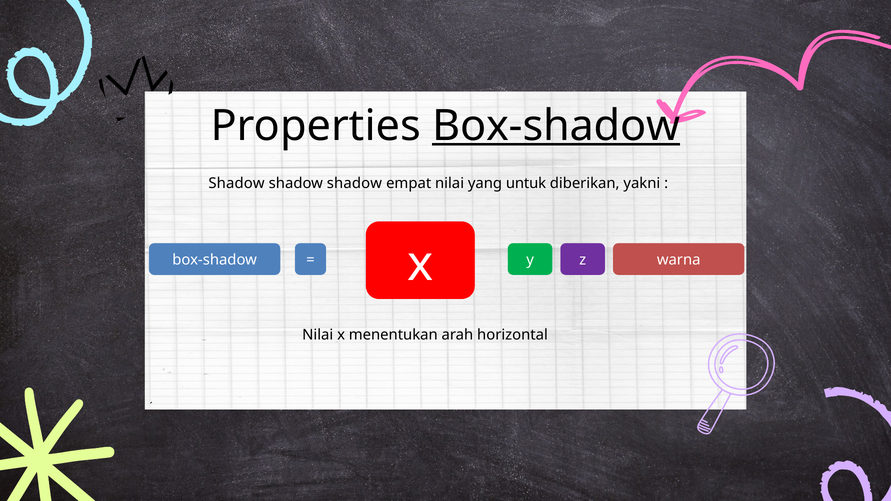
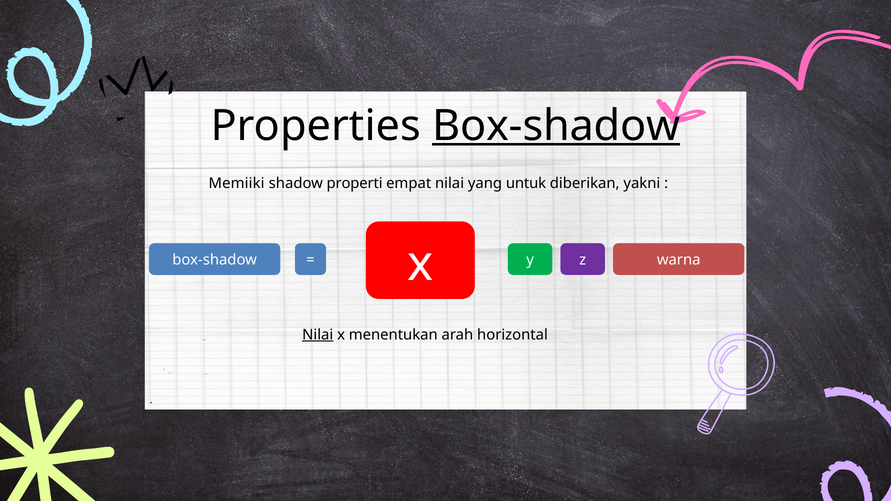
Shadow at (237, 183): Shadow -> Memiiki
shadow at (354, 183): shadow -> properti
Nilai at (318, 335) underline: none -> present
